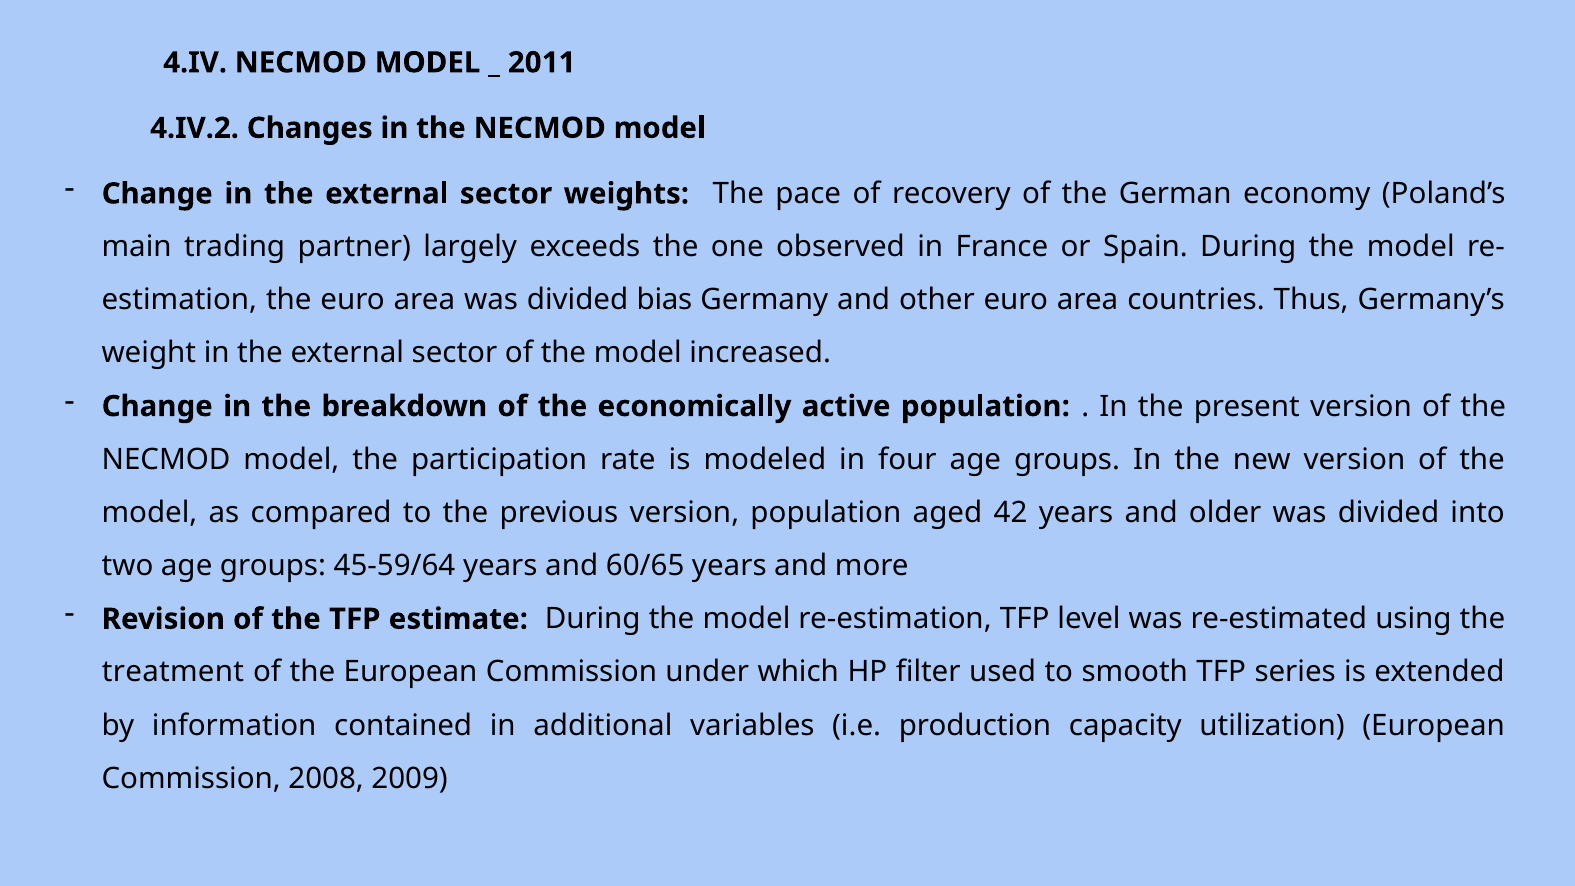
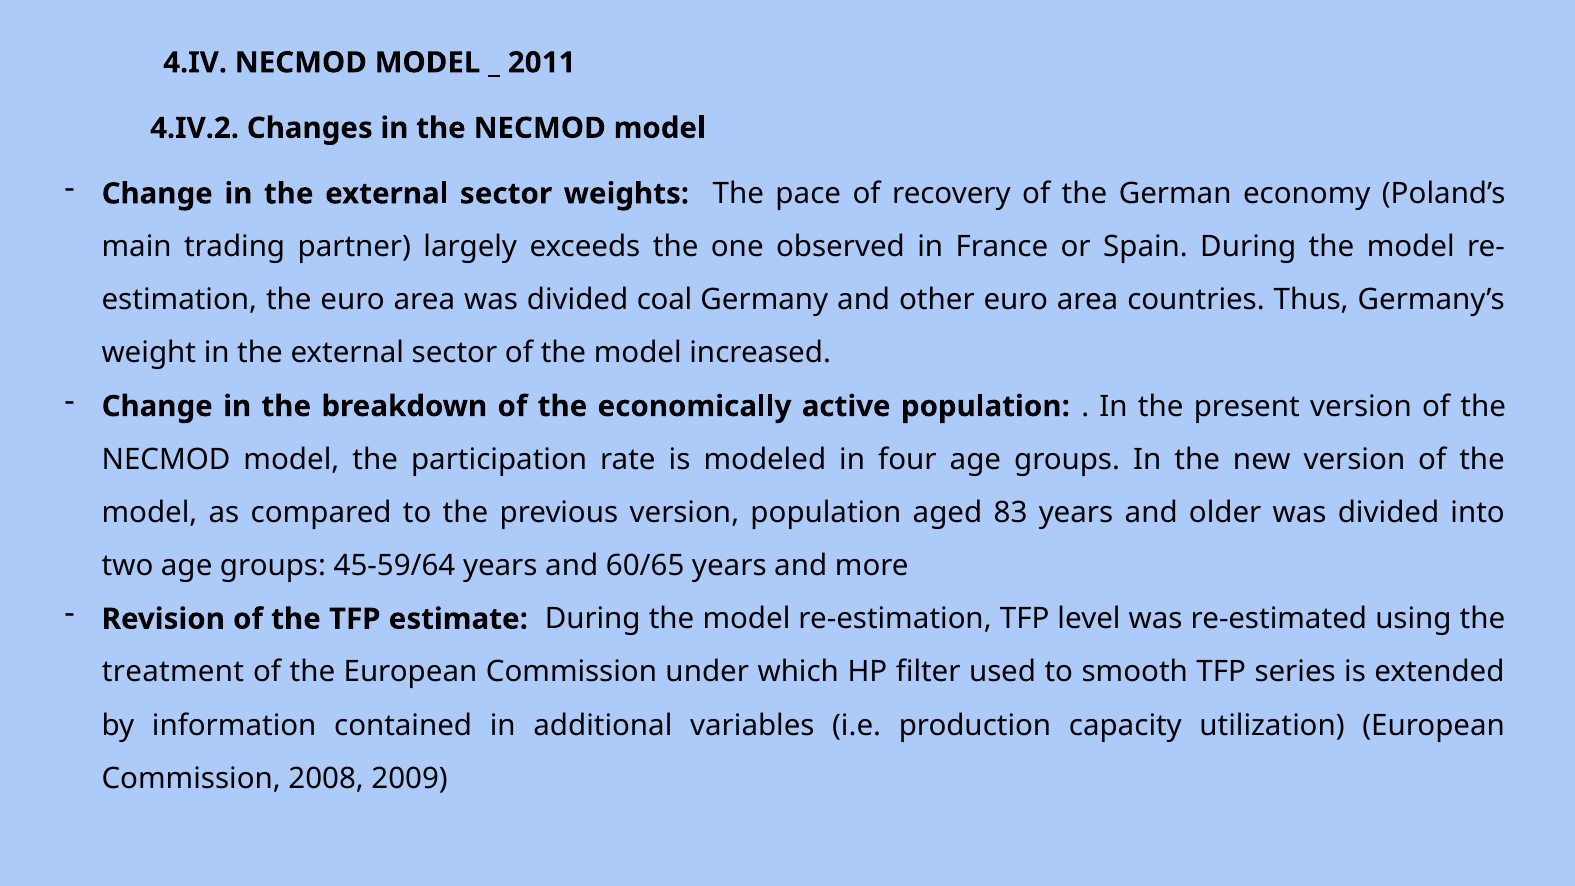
bias: bias -> coal
42: 42 -> 83
